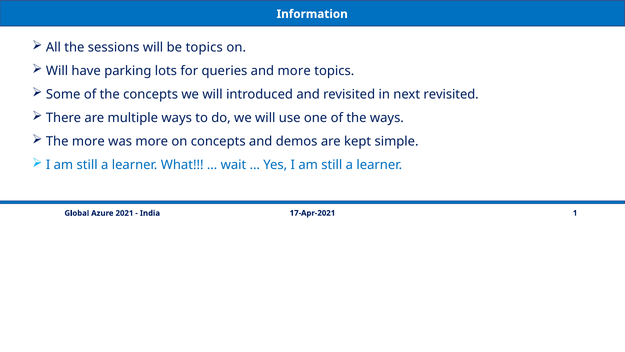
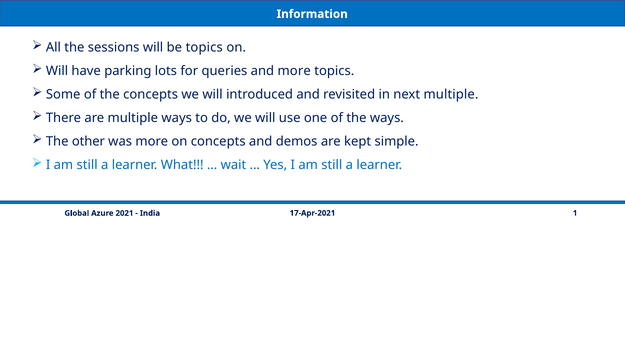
next revisited: revisited -> multiple
The more: more -> other
